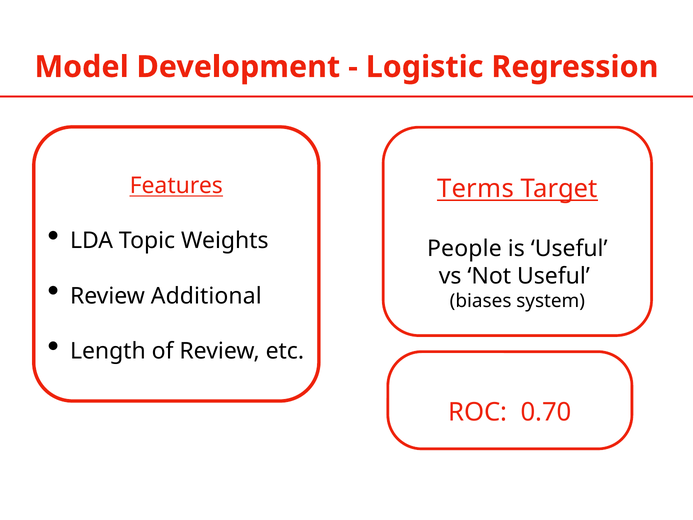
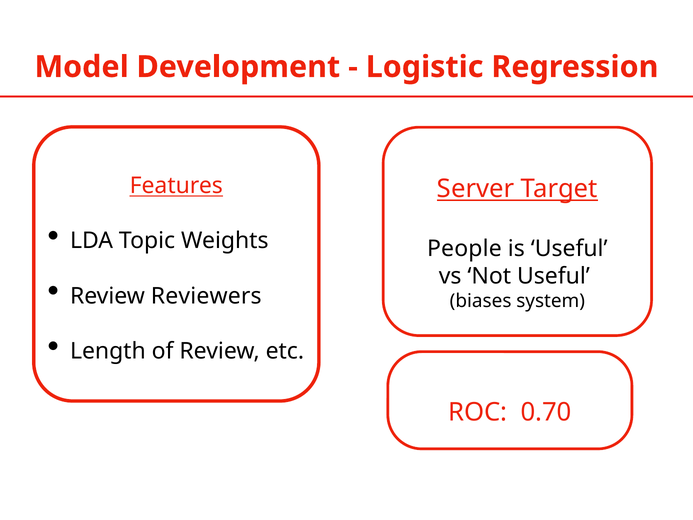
Terms: Terms -> Server
Additional: Additional -> Reviewers
